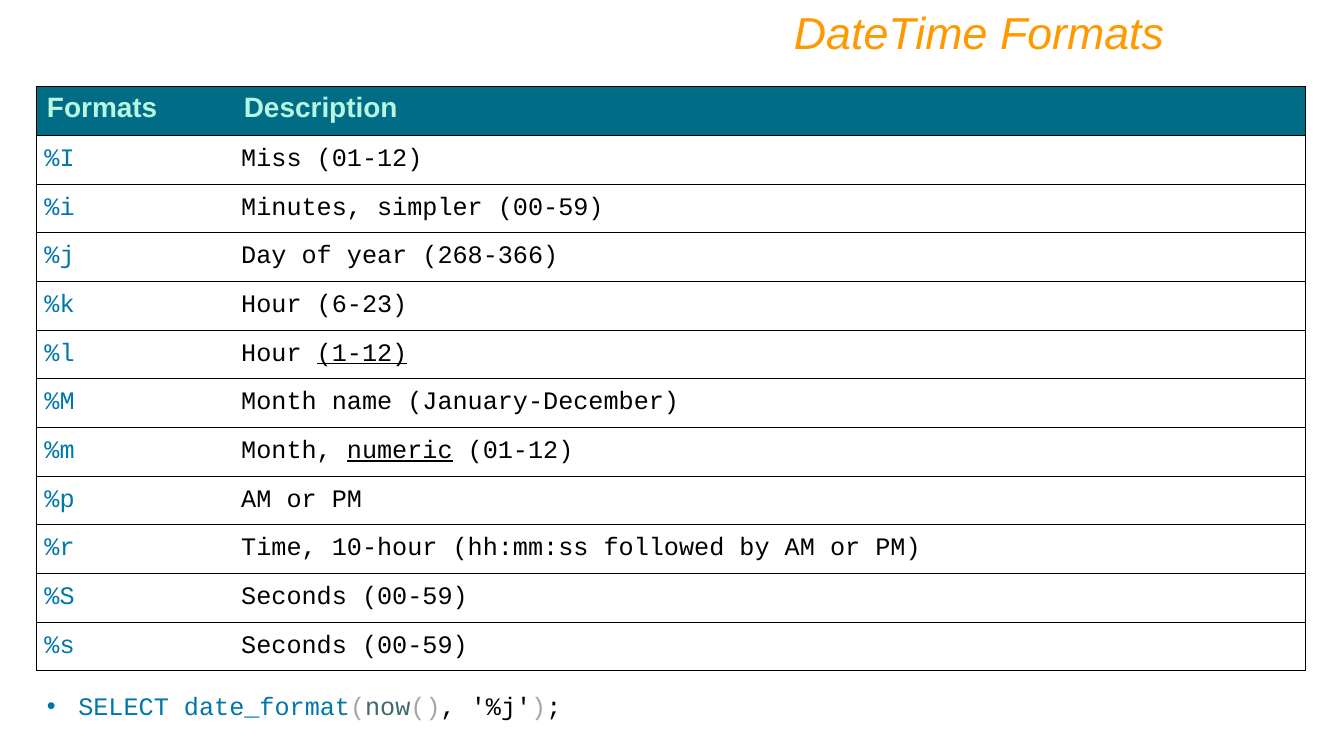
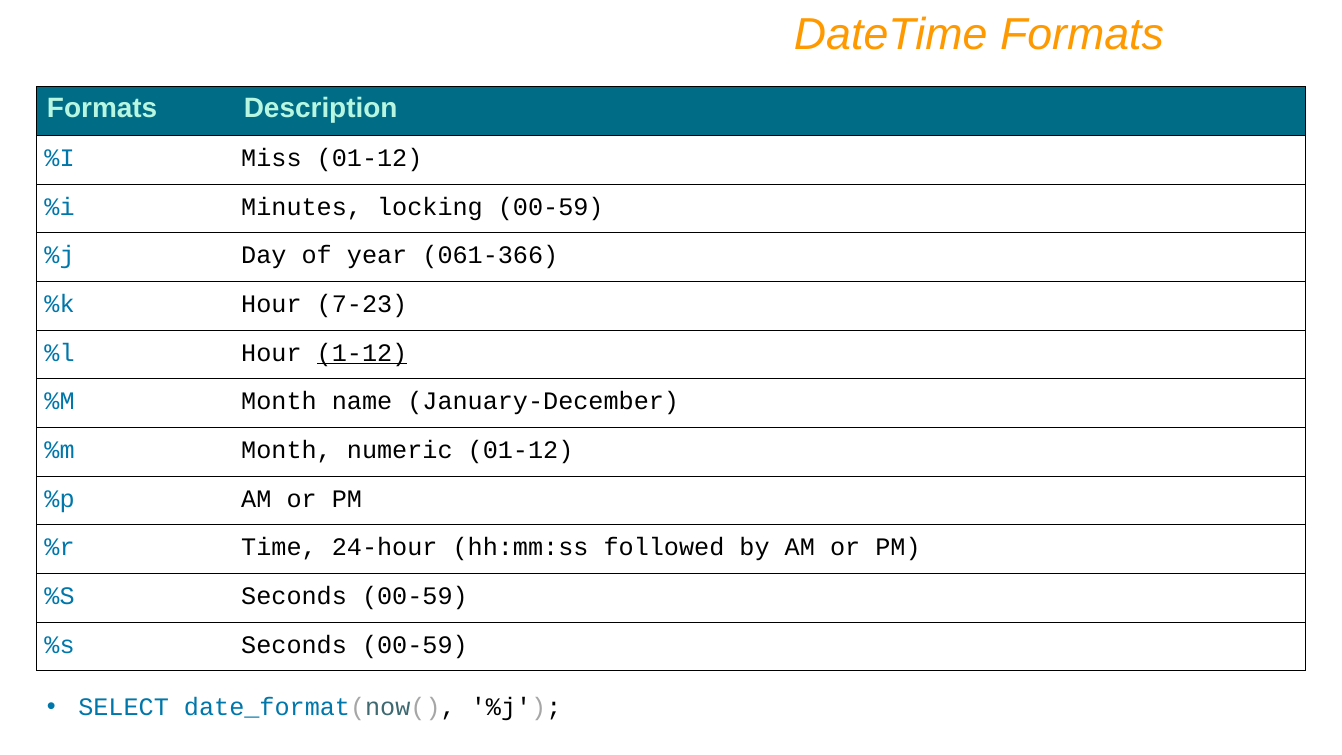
simpler: simpler -> locking
268-366: 268-366 -> 061-366
6-23: 6-23 -> 7-23
numeric underline: present -> none
10-hour: 10-hour -> 24-hour
